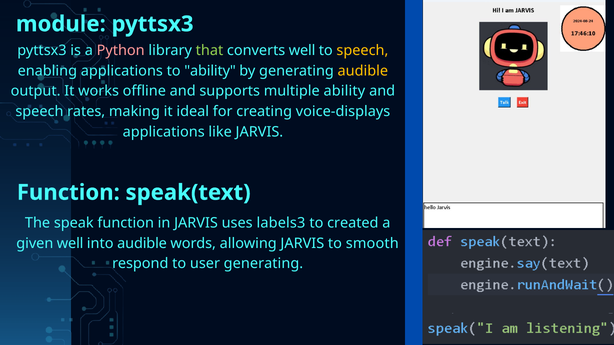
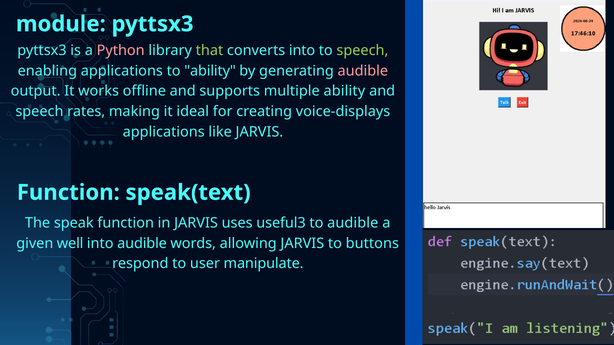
converts well: well -> into
speech at (362, 51) colour: yellow -> light green
audible at (363, 71) colour: yellow -> pink
labels3: labels3 -> useful3
to created: created -> audible
smooth: smooth -> buttons
user generating: generating -> manipulate
